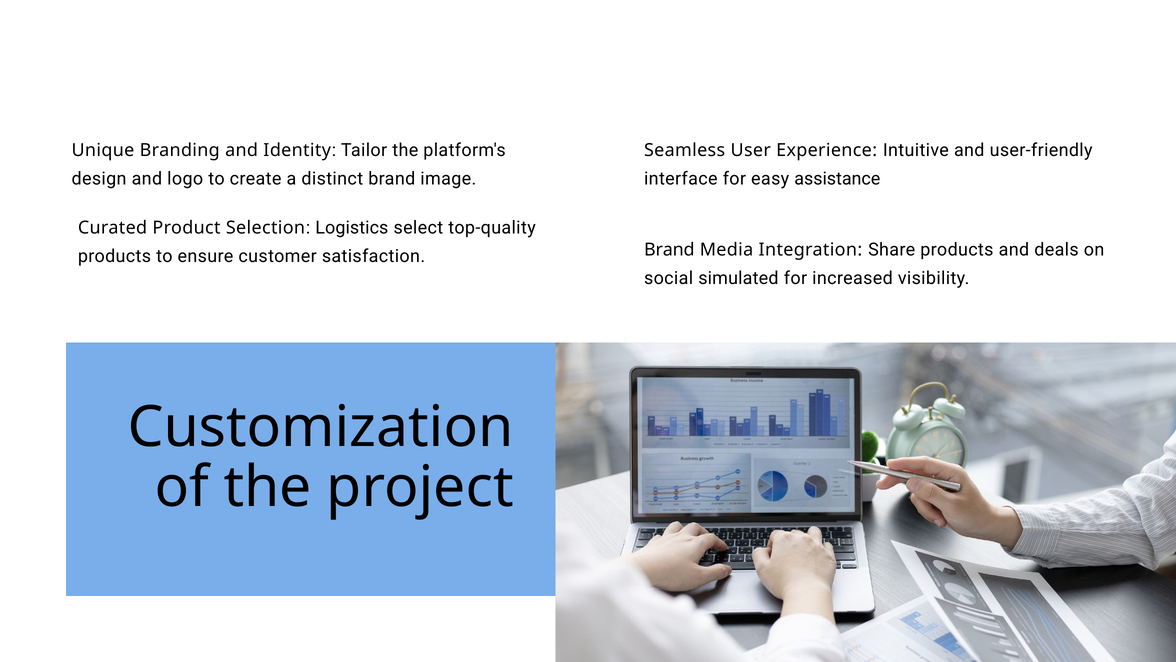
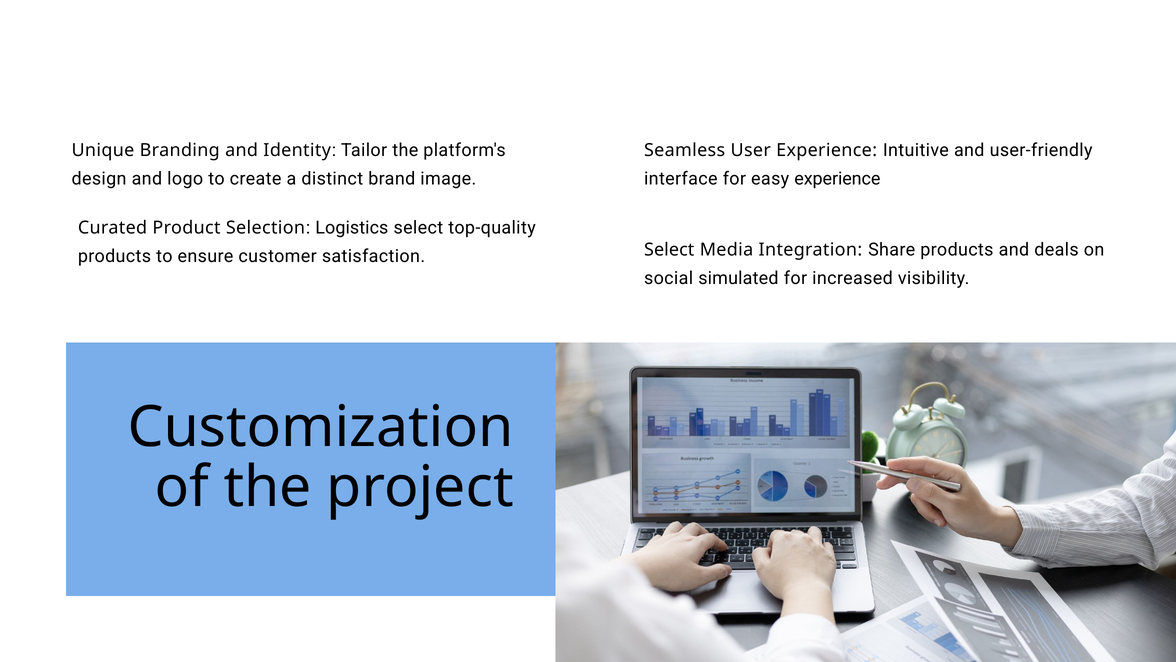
easy assistance: assistance -> experience
Brand at (669, 250): Brand -> Select
